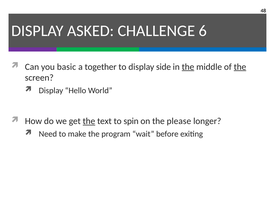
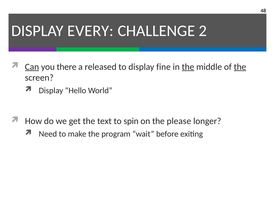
ASKED: ASKED -> EVERY
6: 6 -> 2
Can underline: none -> present
basic: basic -> there
together: together -> released
side: side -> fine
the at (89, 121) underline: present -> none
